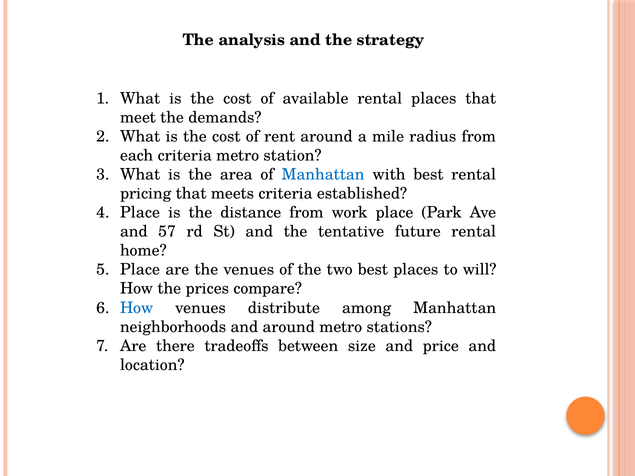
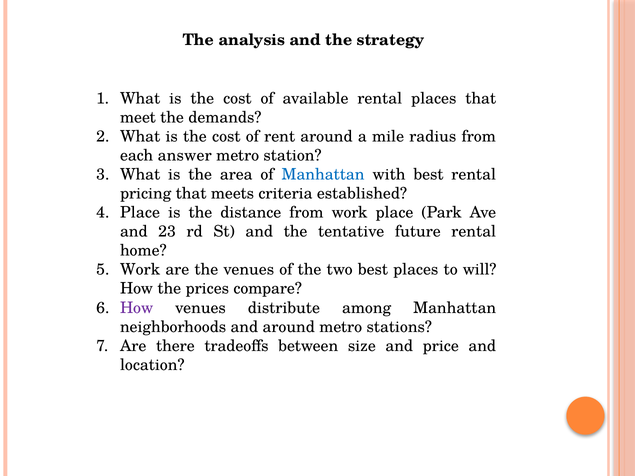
each criteria: criteria -> answer
57: 57 -> 23
Place at (140, 270): Place -> Work
How at (137, 308) colour: blue -> purple
